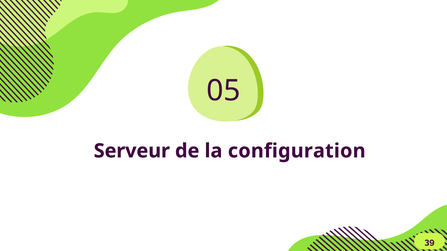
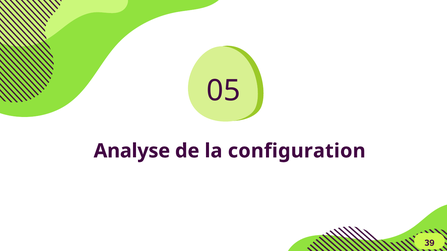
Serveur: Serveur -> Analyse
